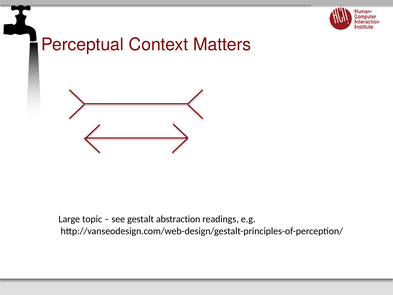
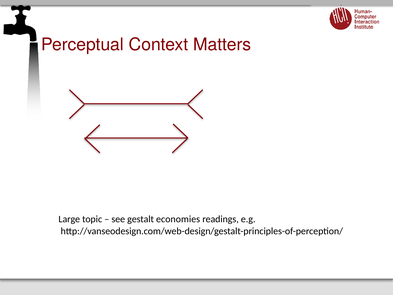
abstraction: abstraction -> economies
